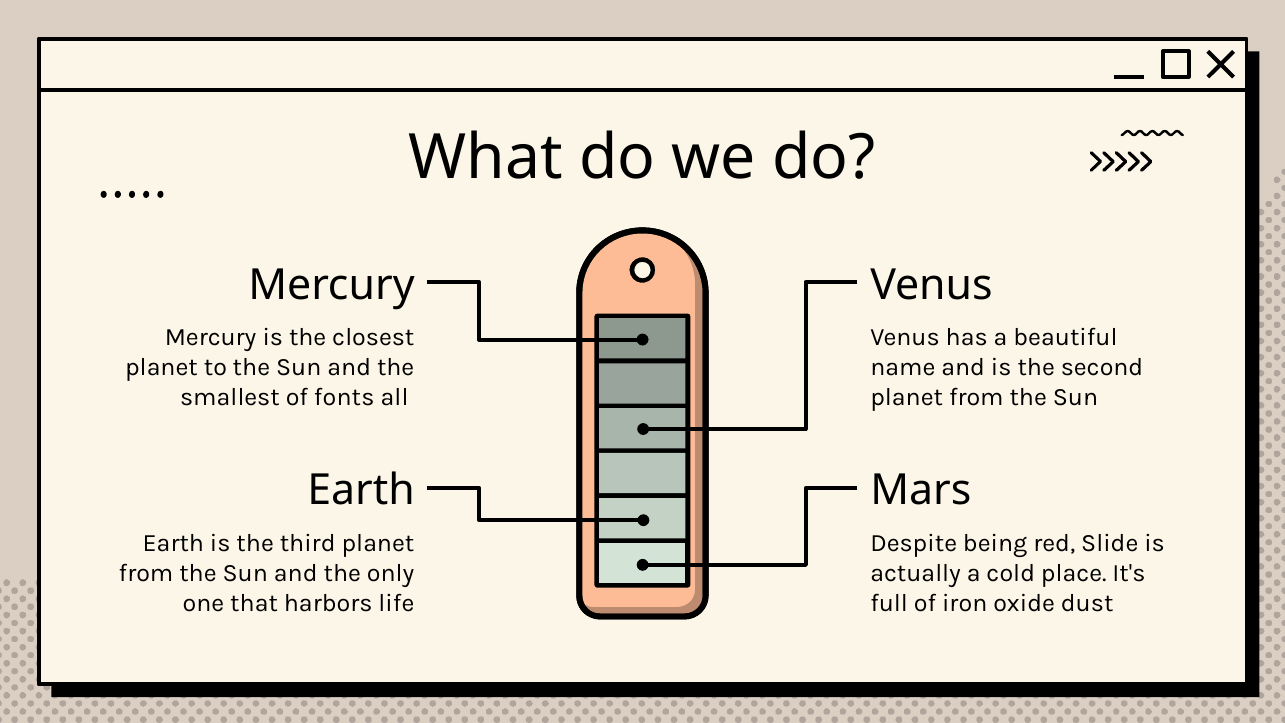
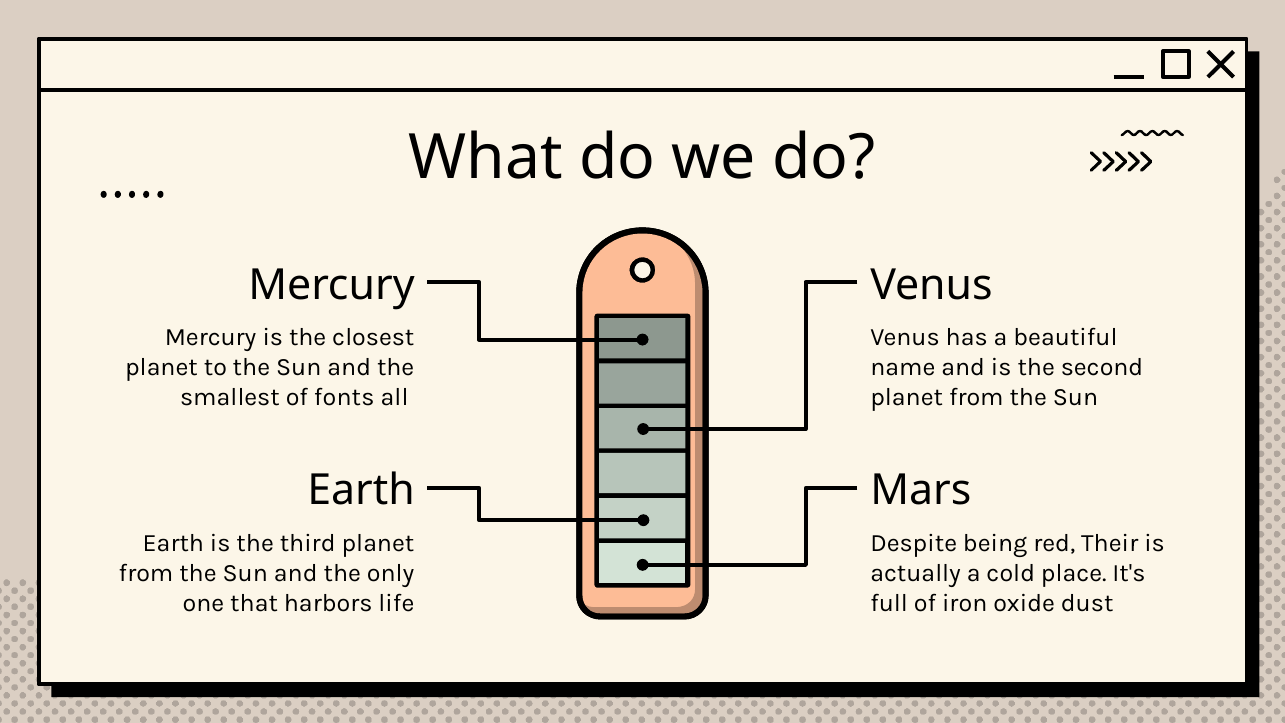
Slide: Slide -> Their
